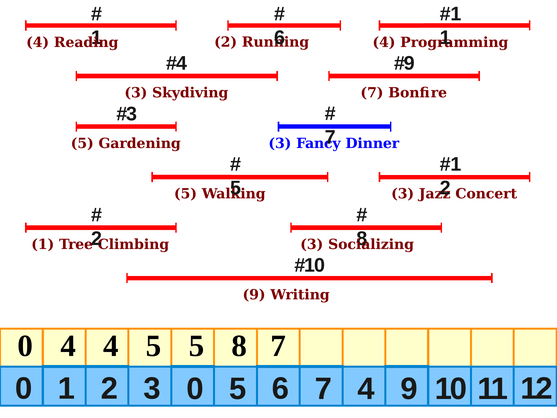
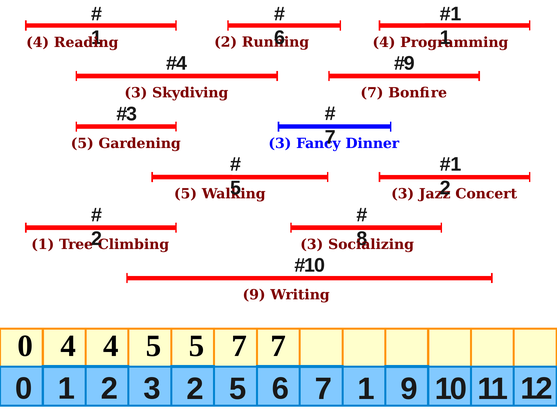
5 8: 8 -> 7
3 0: 0 -> 2
7 4: 4 -> 1
